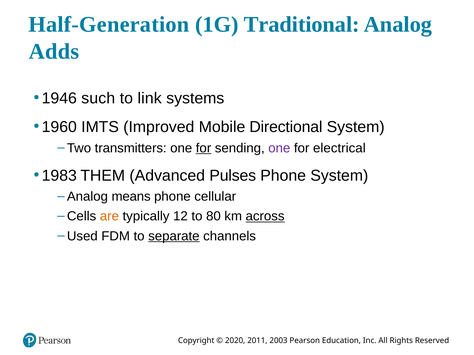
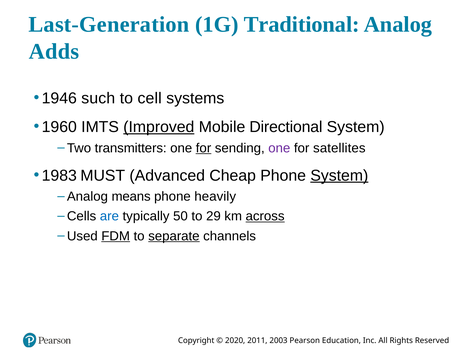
Half-Generation: Half-Generation -> Last-Generation
link: link -> cell
Improved underline: none -> present
electrical: electrical -> satellites
THEM: THEM -> MUST
Pulses: Pulses -> Cheap
System at (339, 176) underline: none -> present
cellular: cellular -> heavily
are colour: orange -> blue
12: 12 -> 50
80: 80 -> 29
FDM underline: none -> present
